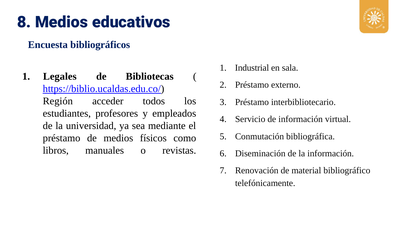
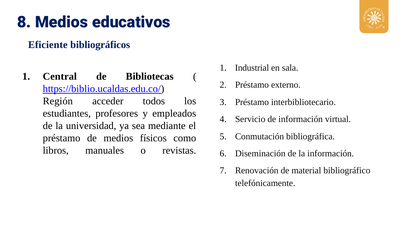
Encuesta: Encuesta -> Eficiente
Legales: Legales -> Central
